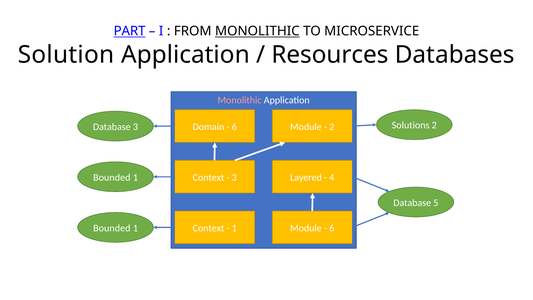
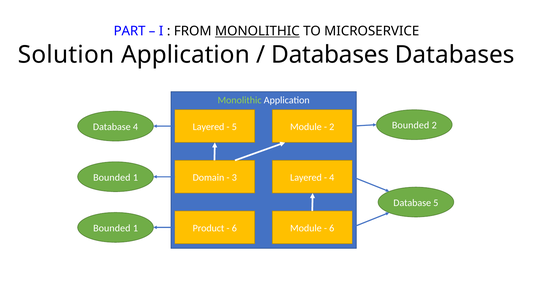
PART underline: present -> none
Resources at (330, 55): Resources -> Databases
Monolithic at (240, 100) colour: pink -> light green
Solutions at (411, 125): Solutions -> Bounded
Database 3: 3 -> 4
Domain at (208, 127): Domain -> Layered
6 at (234, 127): 6 -> 5
Context at (208, 177): Context -> Domain
Context at (208, 228): Context -> Product
1 at (234, 228): 1 -> 6
